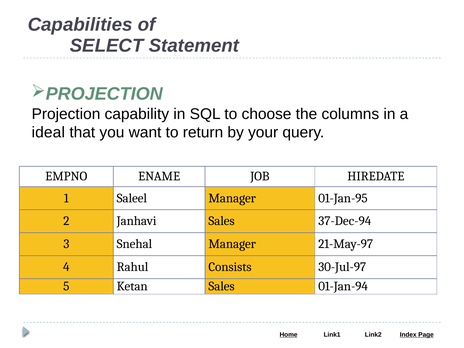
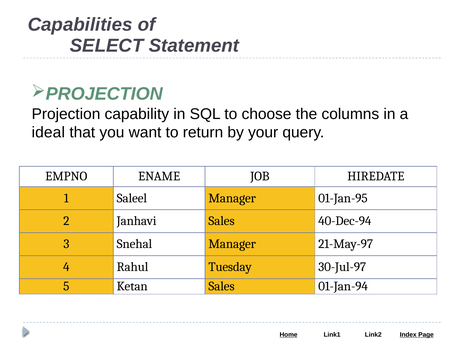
37-Dec-94: 37-Dec-94 -> 40-Dec-94
Consists: Consists -> Tuesday
